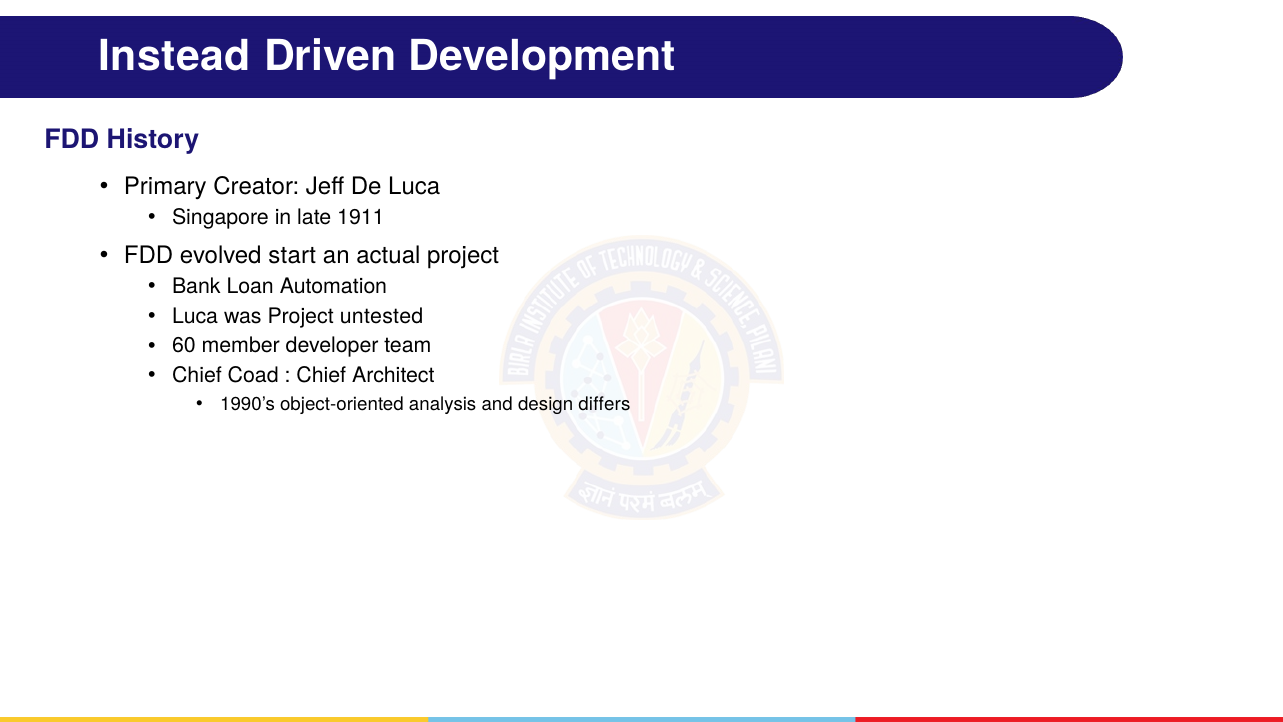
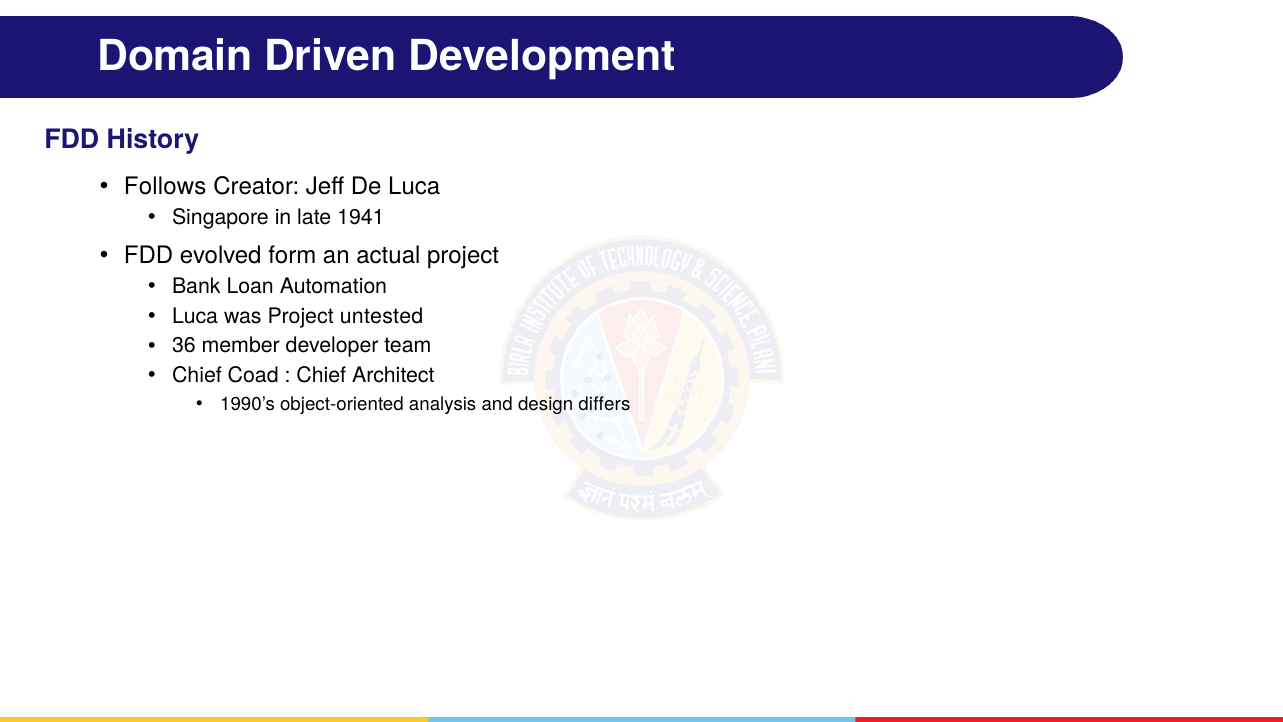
Instead: Instead -> Domain
Primary: Primary -> Follows
1911: 1911 -> 1941
start: start -> form
60: 60 -> 36
